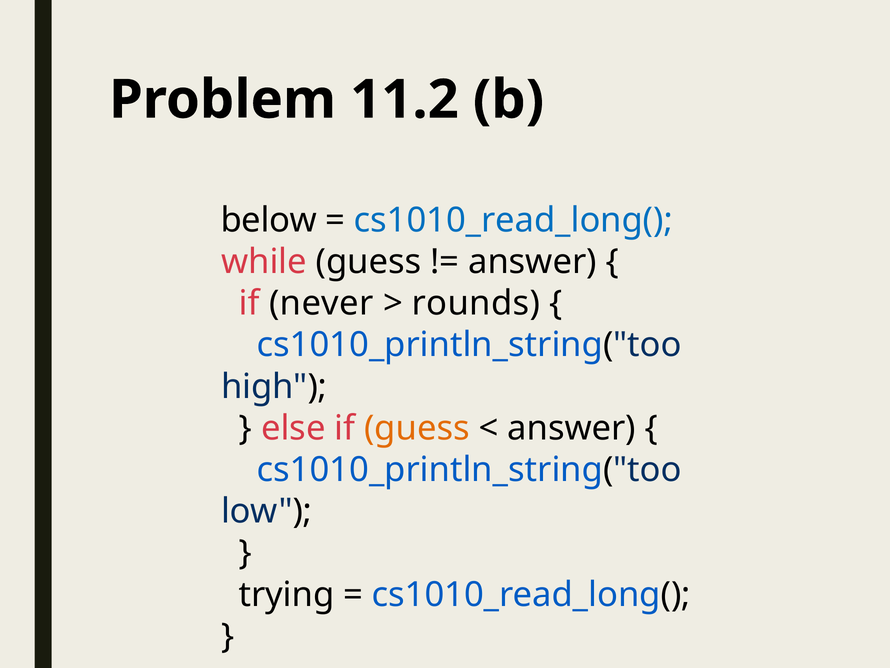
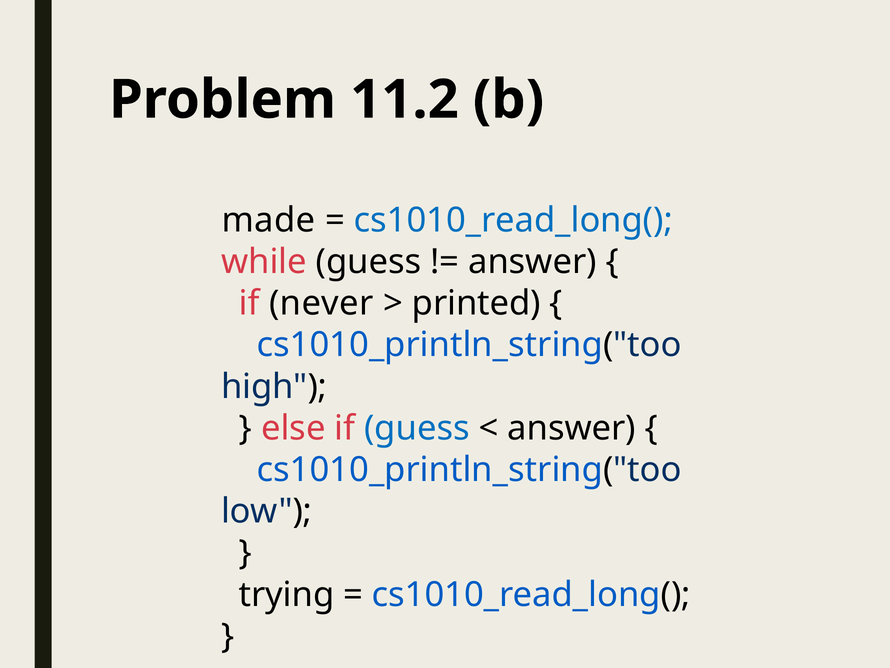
below: below -> made
rounds: rounds -> printed
guess at (417, 428) colour: orange -> blue
